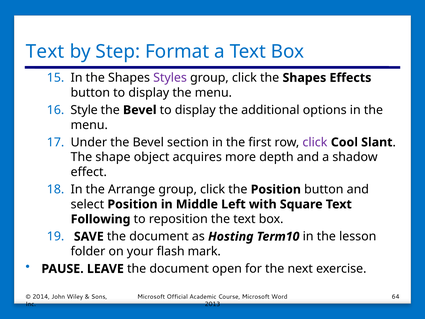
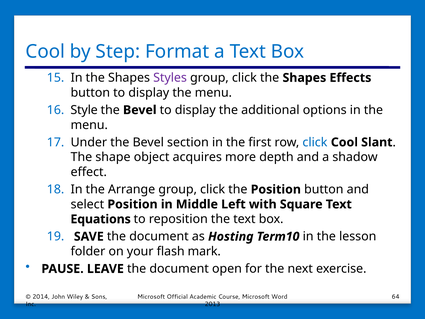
Text at (45, 52): Text -> Cool
click at (315, 142) colour: purple -> blue
Following: Following -> Equations
